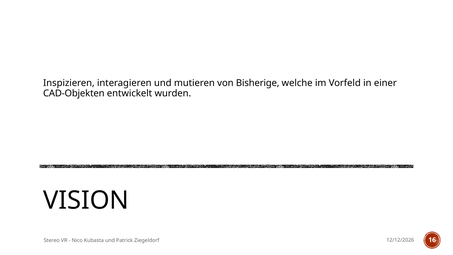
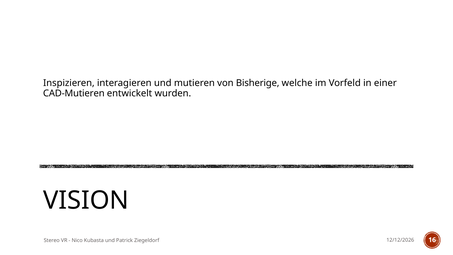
CAD-Objekten: CAD-Objekten -> CAD-Mutieren
